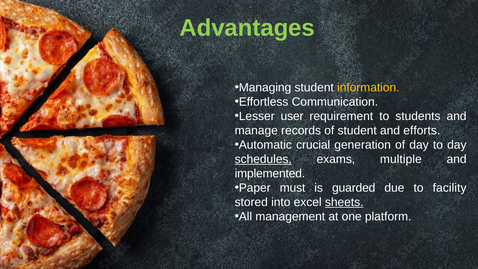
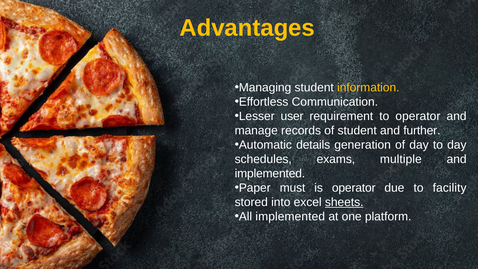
Advantages colour: light green -> yellow
to students: students -> operator
efforts: efforts -> further
crucial: crucial -> details
schedules underline: present -> none
is guarded: guarded -> operator
All management: management -> implemented
